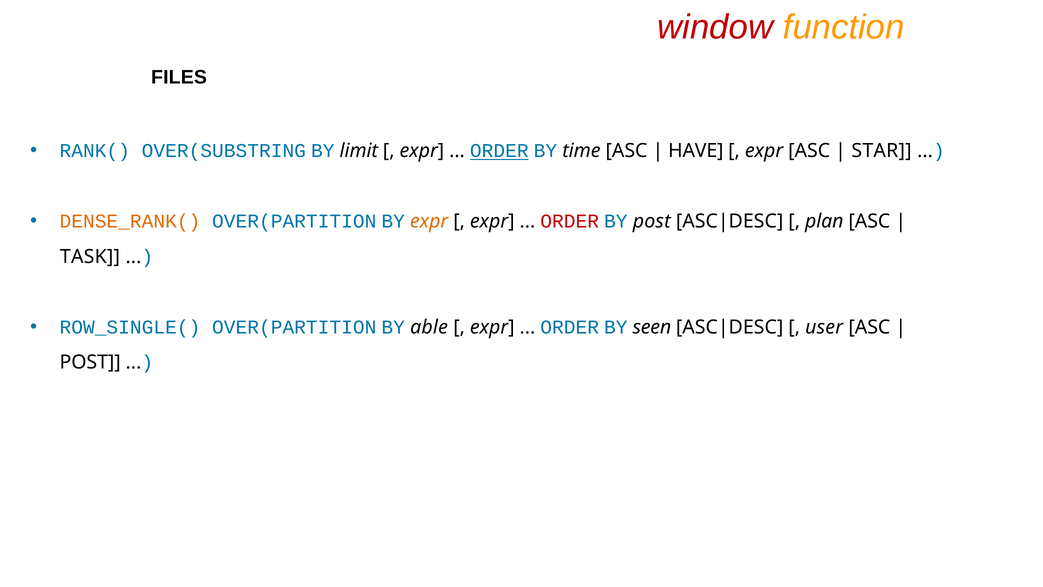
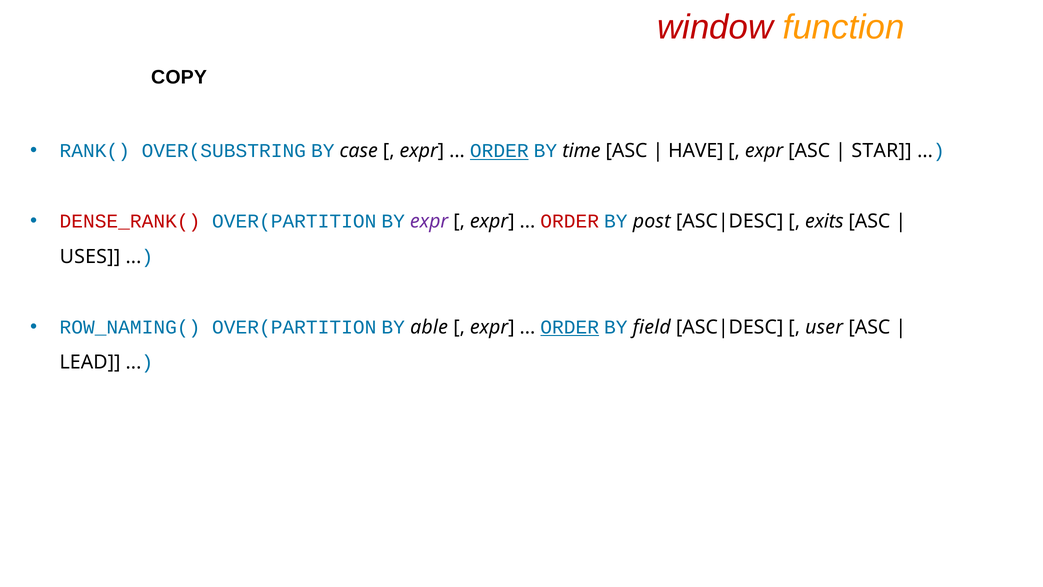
FILES: FILES -> COPY
limit: limit -> case
DENSE_RANK( colour: orange -> red
expr at (429, 221) colour: orange -> purple
plan: plan -> exits
TASK: TASK -> USES
ROW_SINGLE(: ROW_SINGLE( -> ROW_NAMING(
ORDER at (570, 327) underline: none -> present
seen: seen -> field
POST at (90, 362): POST -> LEAD
